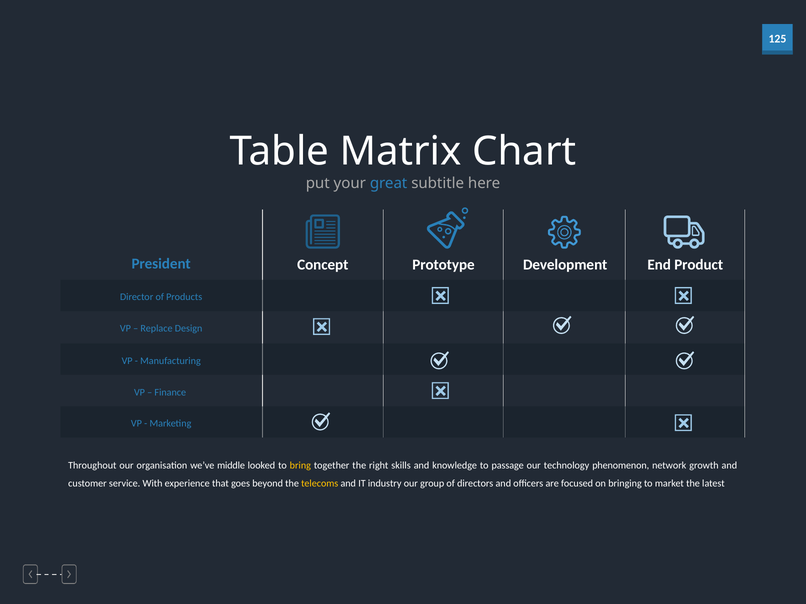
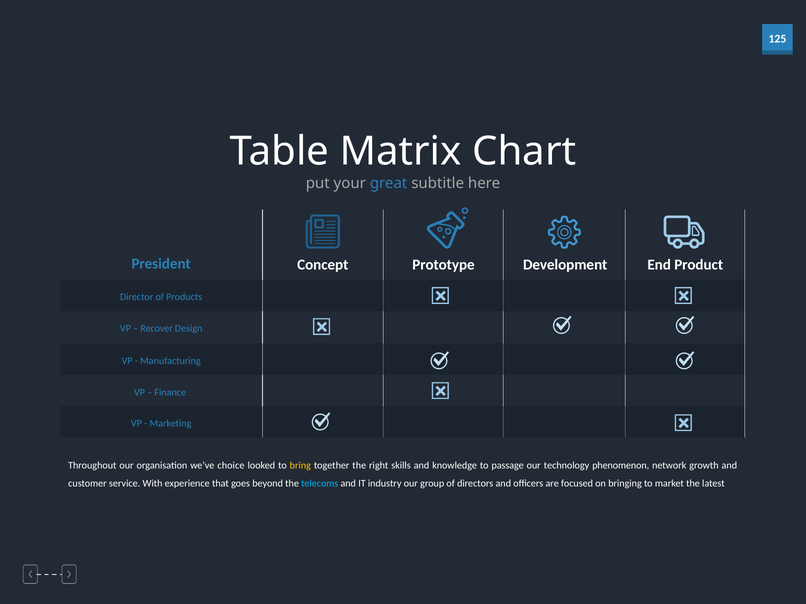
Replace: Replace -> Recover
middle: middle -> choice
telecoms colour: yellow -> light blue
